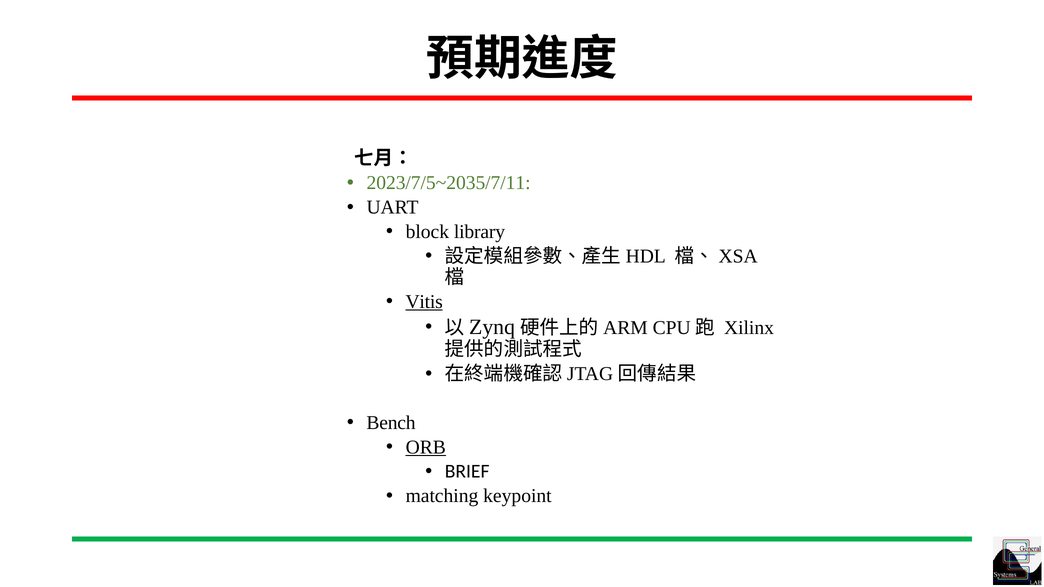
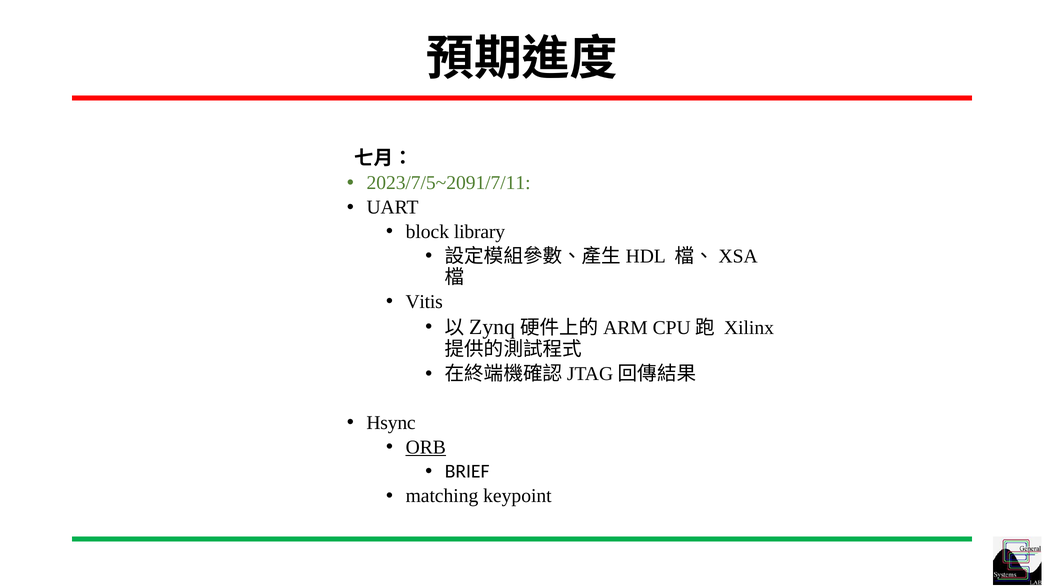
2023/7/5~2035/7/11: 2023/7/5~2035/7/11 -> 2023/7/5~2091/7/11
Vitis underline: present -> none
Bench: Bench -> Hsync
